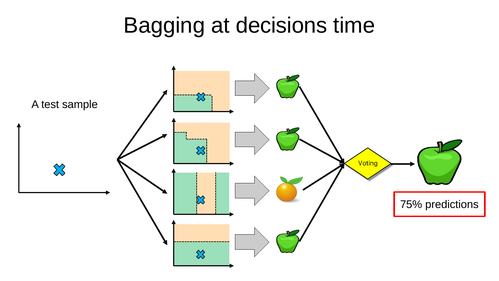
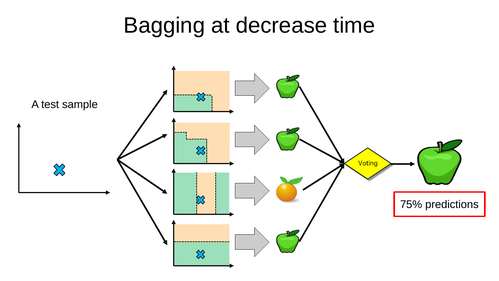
decisions: decisions -> decrease
